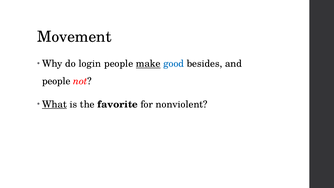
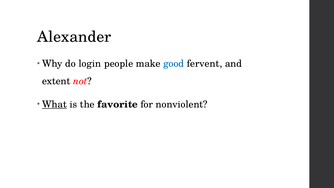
Movement: Movement -> Alexander
make underline: present -> none
besides: besides -> fervent
people at (56, 81): people -> extent
